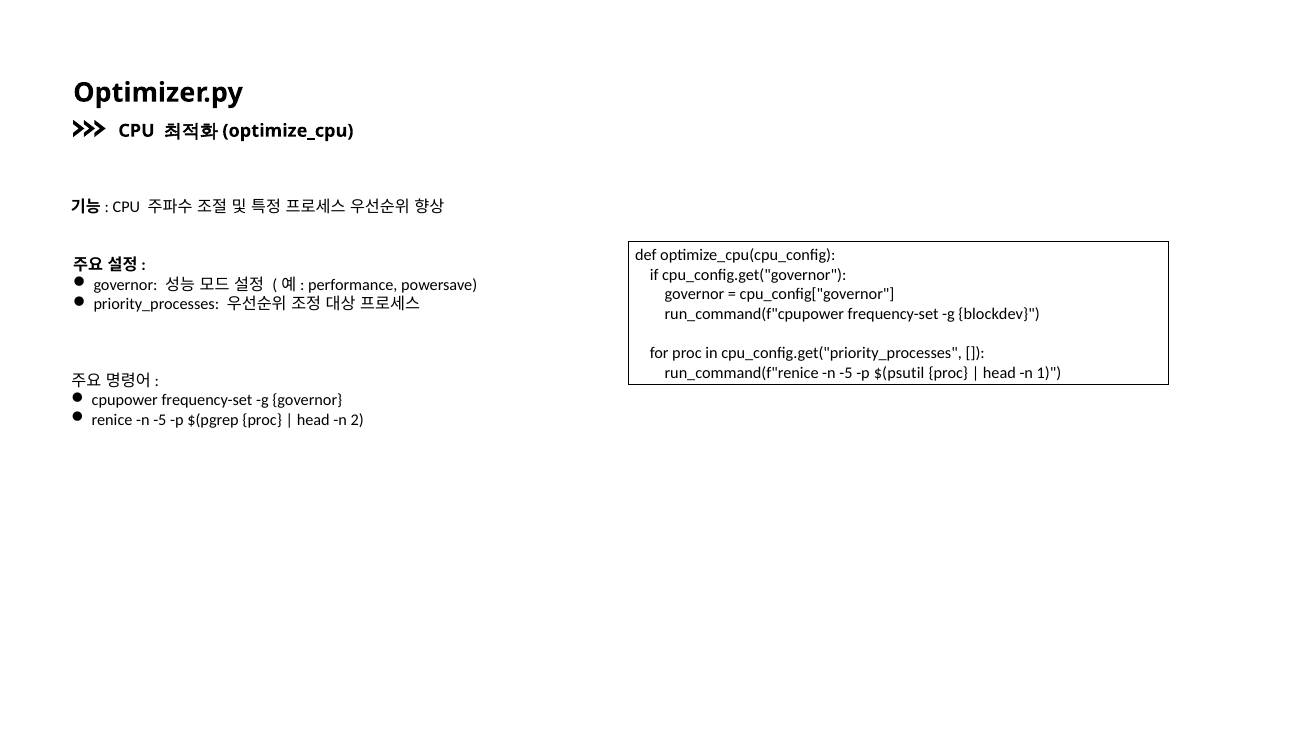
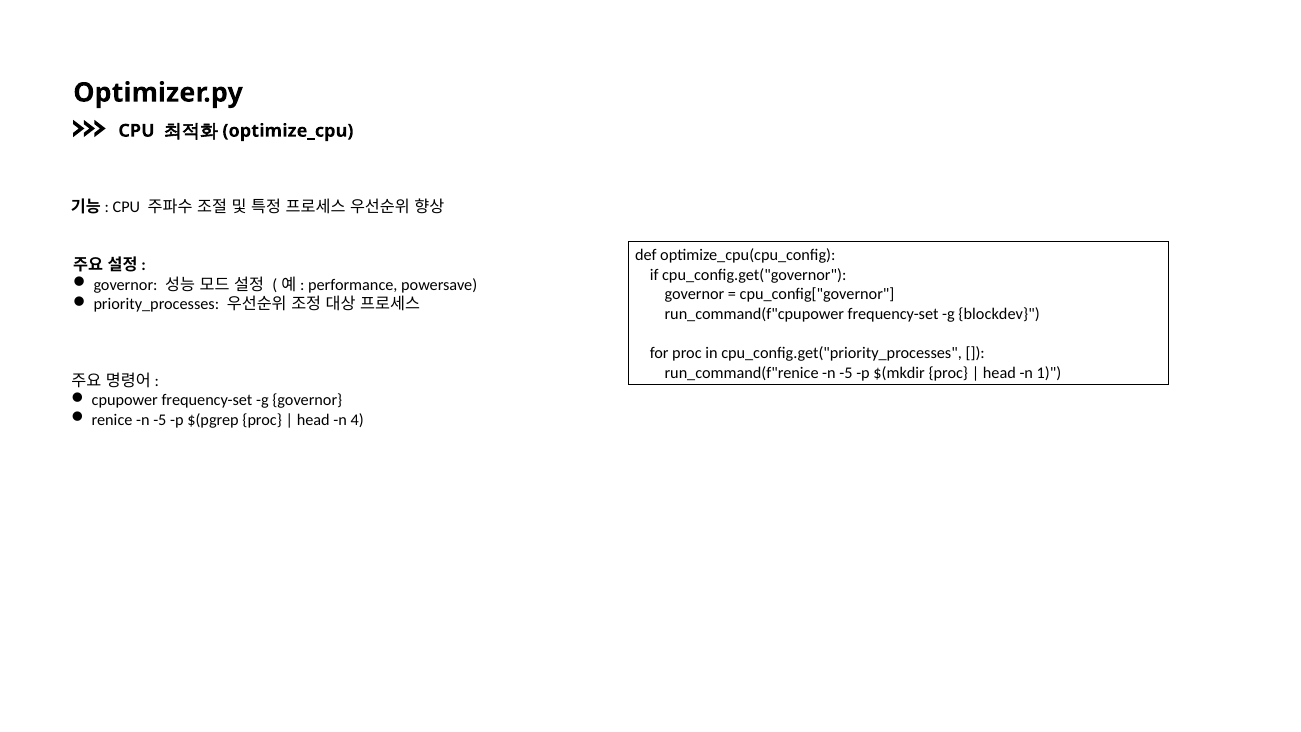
$(psutil: $(psutil -> $(mkdir
2: 2 -> 4
